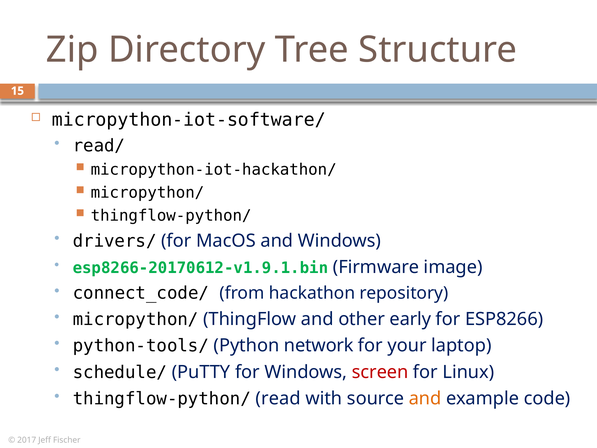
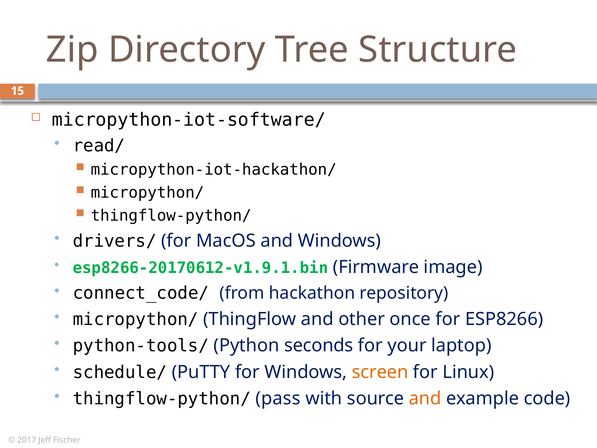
early: early -> once
network: network -> seconds
screen colour: red -> orange
read: read -> pass
